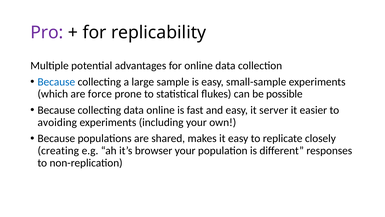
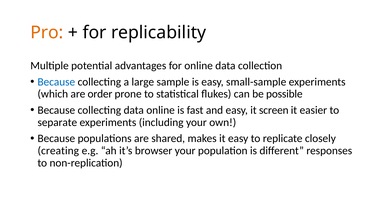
Pro colour: purple -> orange
force: force -> order
server: server -> screen
avoiding: avoiding -> separate
